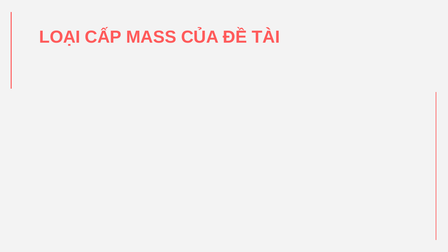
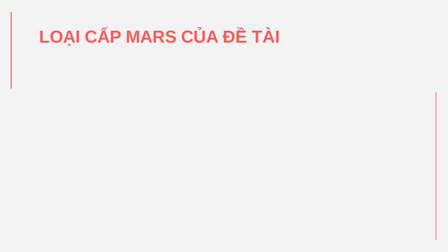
MASS: MASS -> MARS
